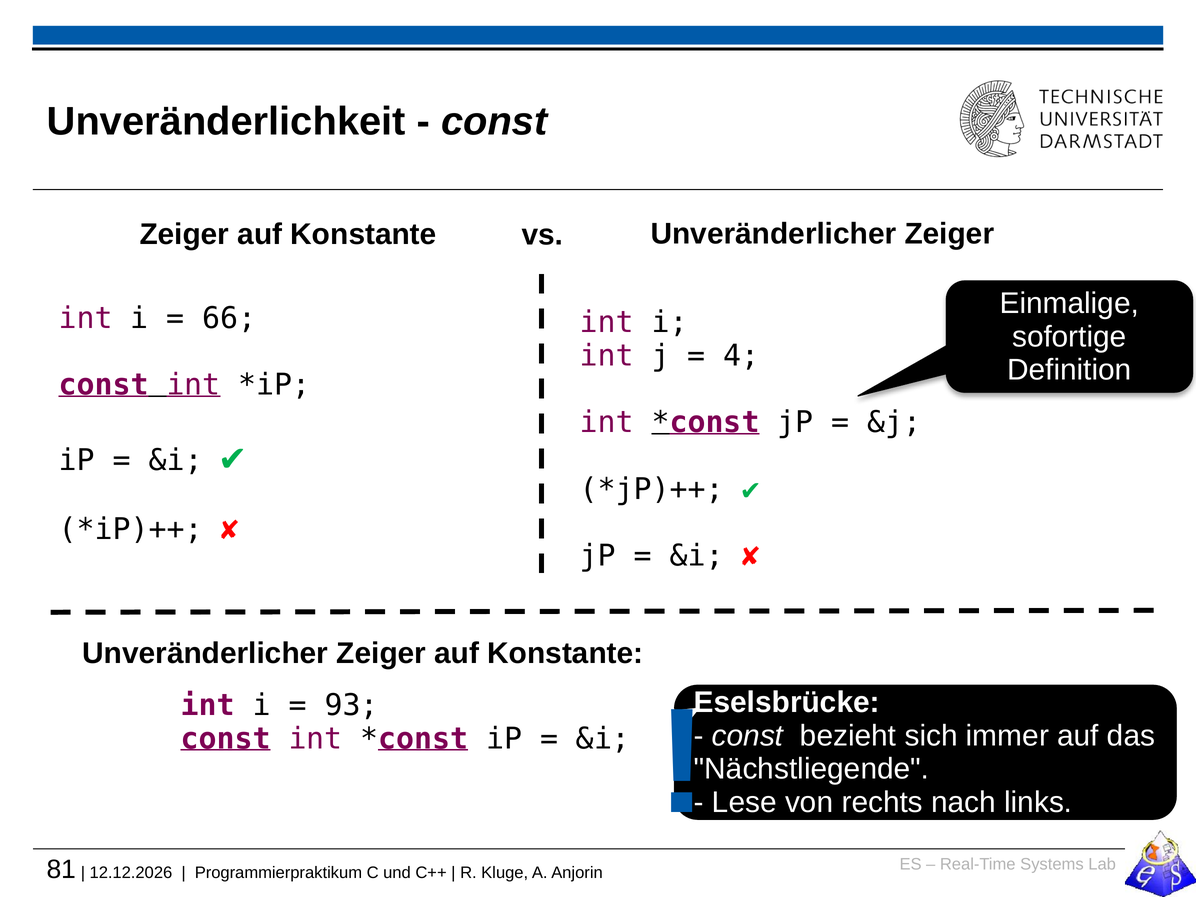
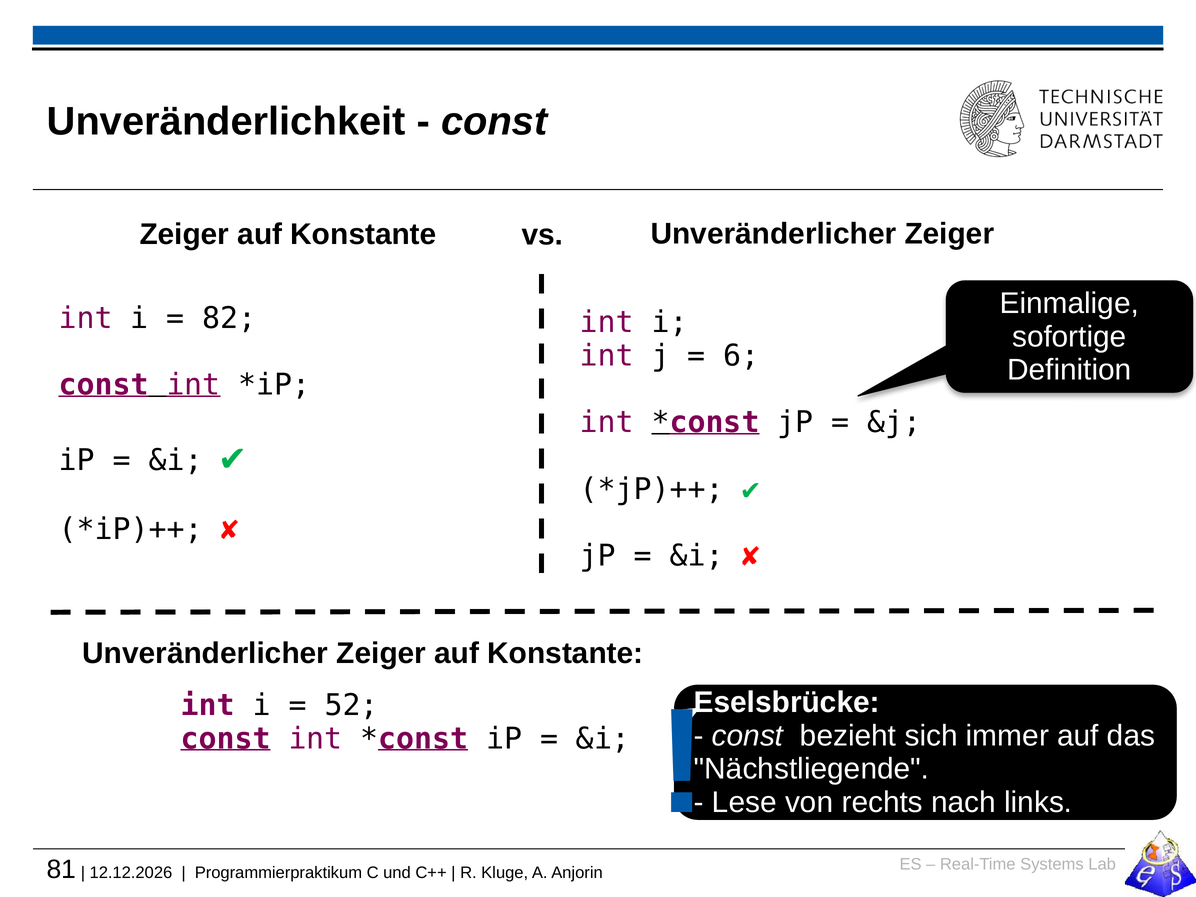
66: 66 -> 82
4: 4 -> 6
93: 93 -> 52
